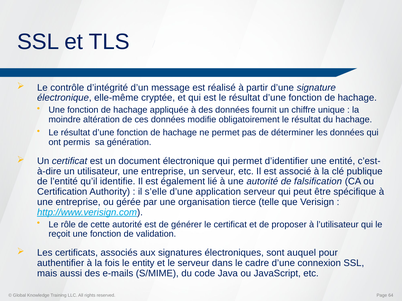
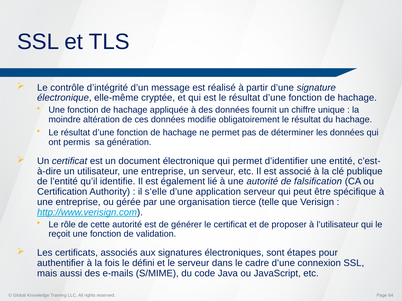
auquel: auquel -> étapes
entity: entity -> défini
